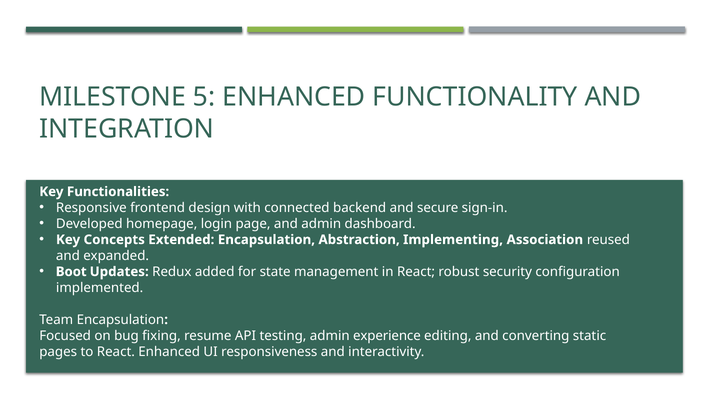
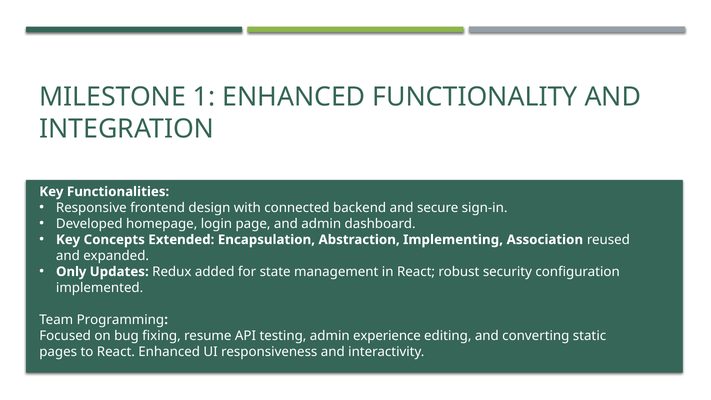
5: 5 -> 1
Boot: Boot -> Only
Team Encapsulation: Encapsulation -> Programming
